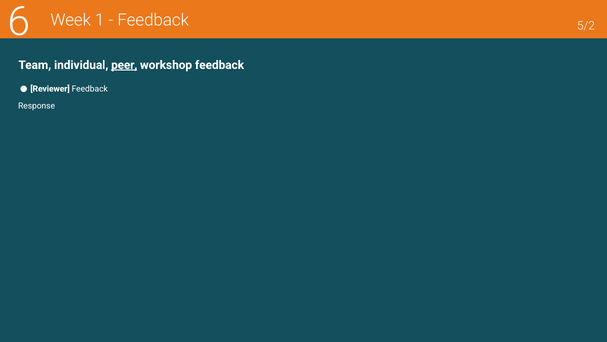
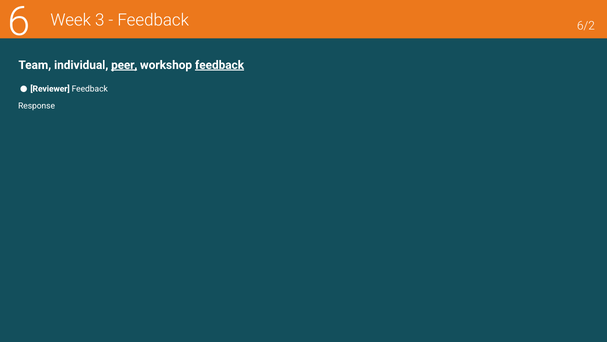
1: 1 -> 3
5/2: 5/2 -> 6/2
feedback at (220, 65) underline: none -> present
